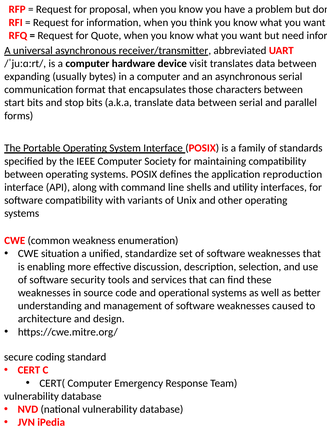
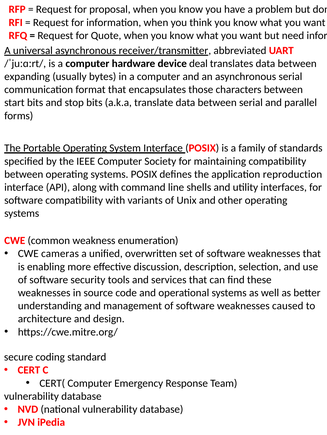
visit: visit -> deal
situation: situation -> cameras
standardize: standardize -> overwritten
